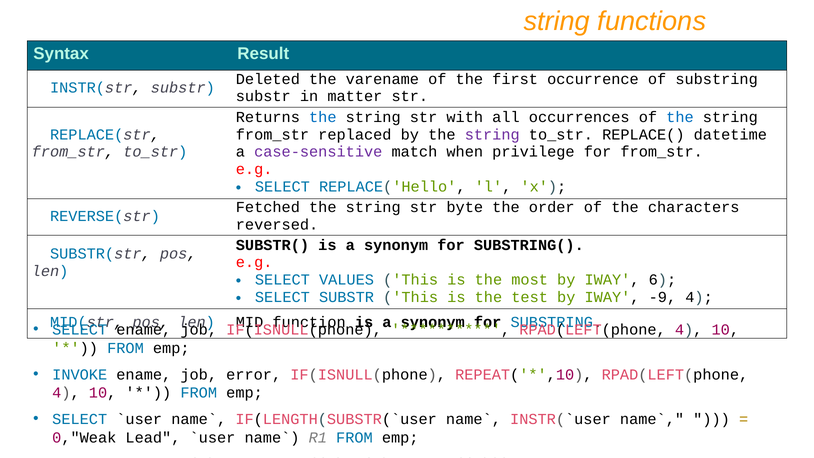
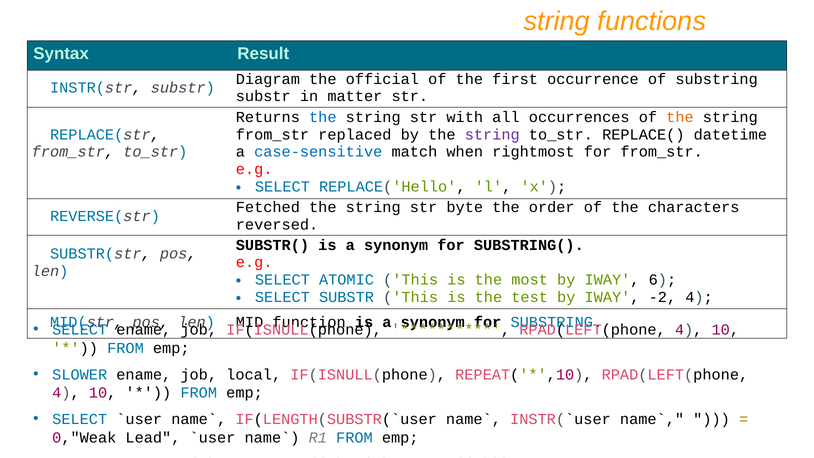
Deleted: Deleted -> Diagram
varename: varename -> official
the at (680, 117) colour: blue -> orange
case-sensitive colour: purple -> blue
privilege: privilege -> rightmost
VALUES: VALUES -> ATOMIC
-9: -9 -> -2
INVOKE: INVOKE -> SLOWER
error: error -> local
